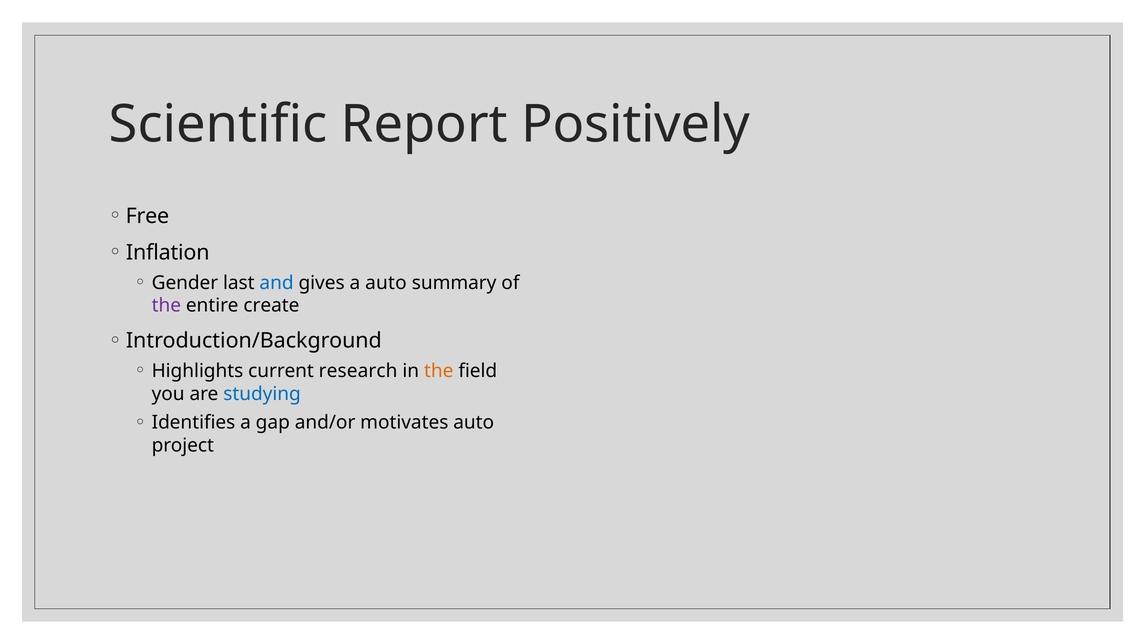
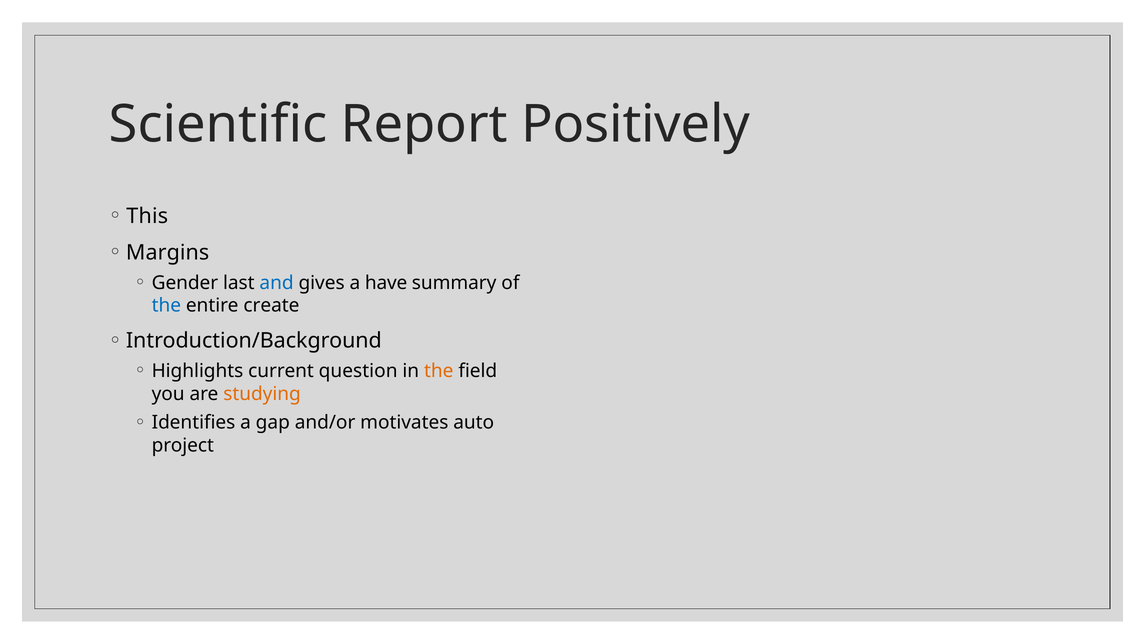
Free: Free -> This
Inflation: Inflation -> Margins
a auto: auto -> have
the at (166, 306) colour: purple -> blue
research: research -> question
studying colour: blue -> orange
